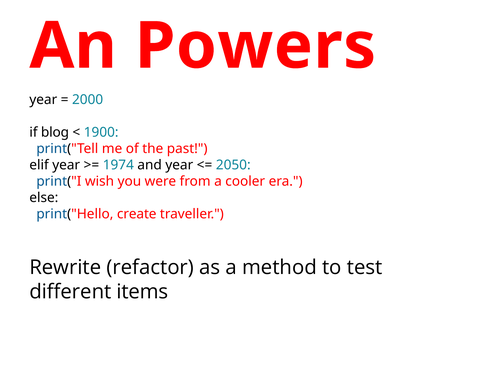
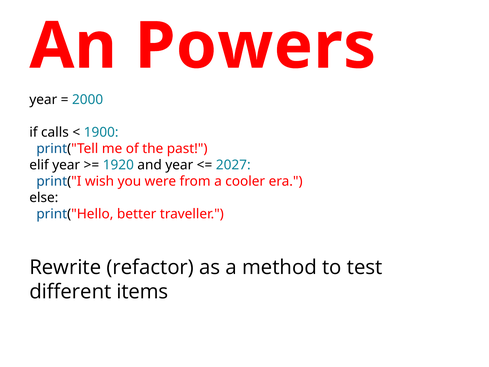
blog: blog -> calls
1974: 1974 -> 1920
2050: 2050 -> 2027
create: create -> better
